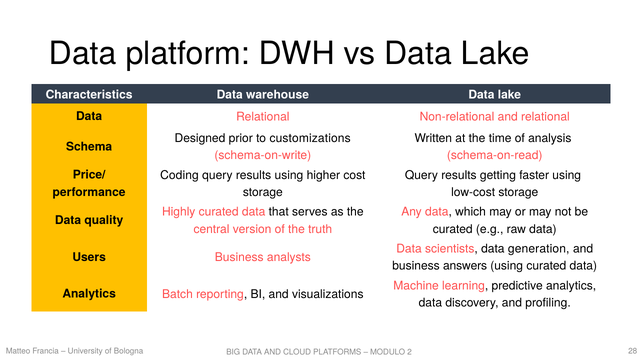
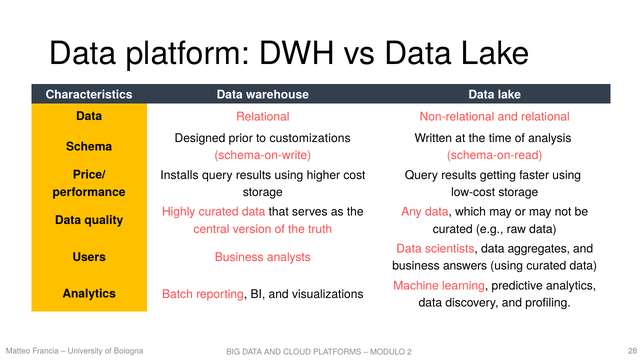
Coding: Coding -> Installs
generation: generation -> aggregates
